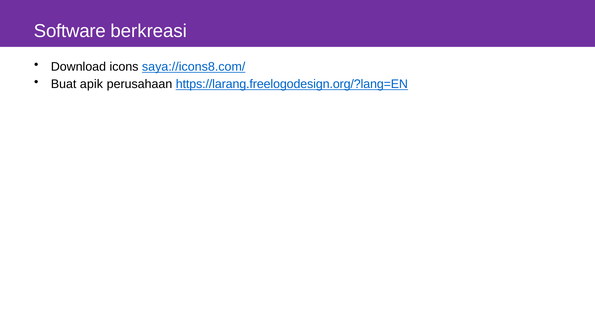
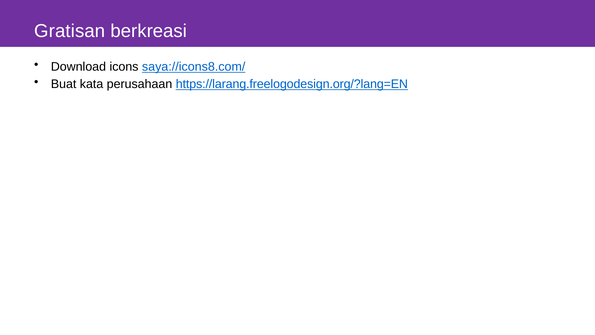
Software: Software -> Gratisan
apik: apik -> kata
